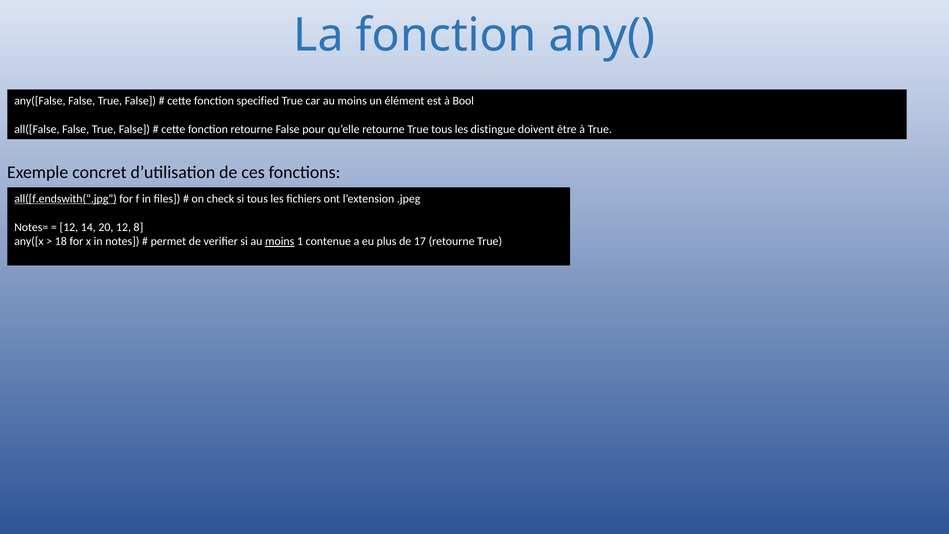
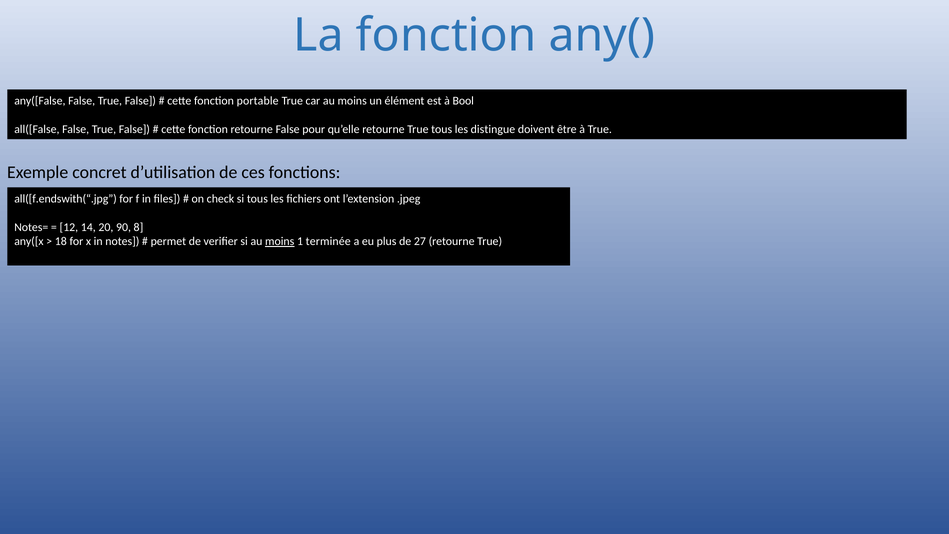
specified: specified -> portable
all([f.endswith(“.jpg underline: present -> none
20 12: 12 -> 90
contenue: contenue -> terminée
17: 17 -> 27
